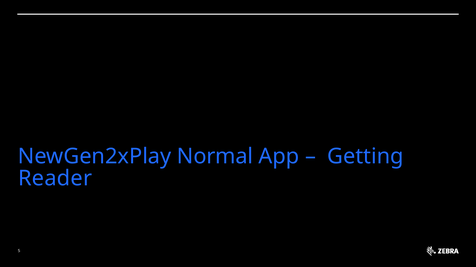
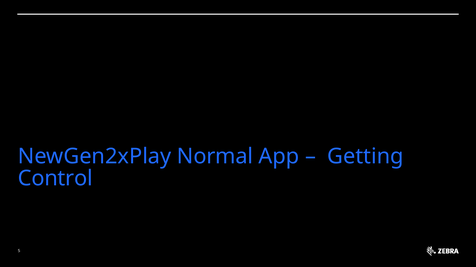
Reader: Reader -> Control
